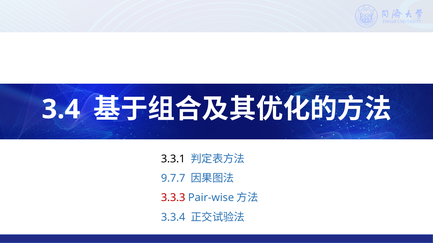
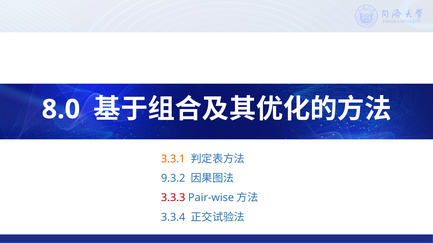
3.4: 3.4 -> 8.0
3.3.1 colour: black -> orange
9.7.7: 9.7.7 -> 9.3.2
